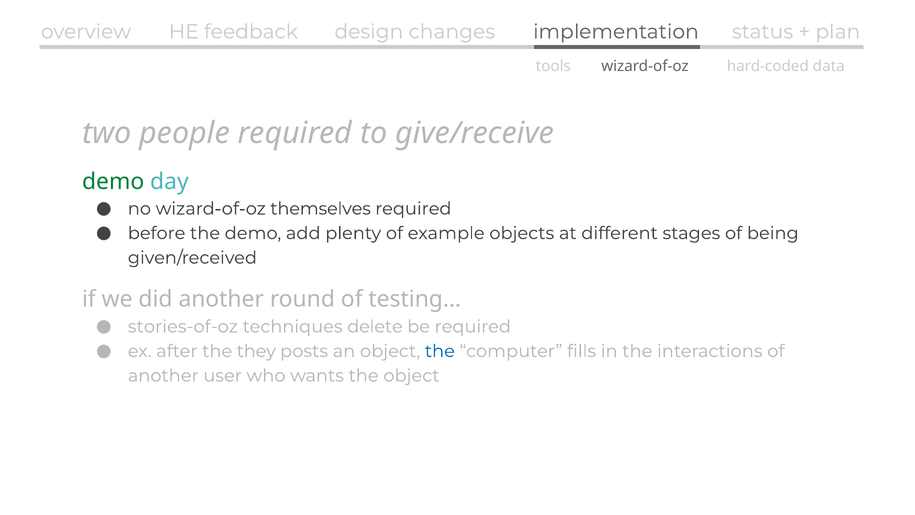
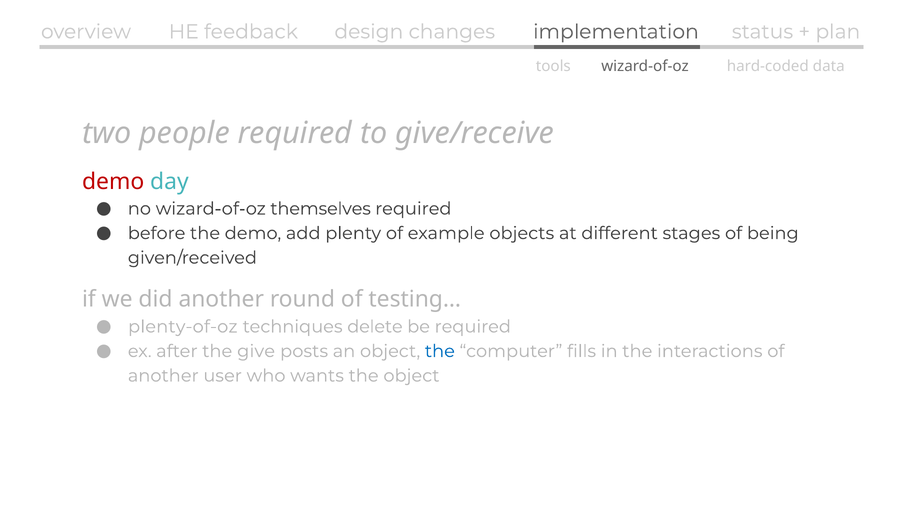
demo at (113, 181) colour: green -> red
stories-of-oz: stories-of-oz -> plenty-of-oz
they: they -> give
